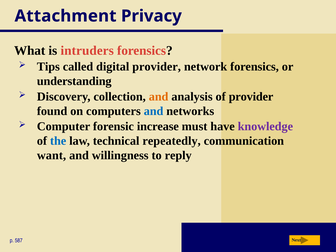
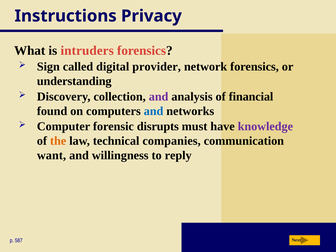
Attachment: Attachment -> Instructions
Tips: Tips -> Sign
and at (159, 97) colour: orange -> purple
of provider: provider -> financial
increase: increase -> disrupts
the colour: blue -> orange
repeatedly: repeatedly -> companies
